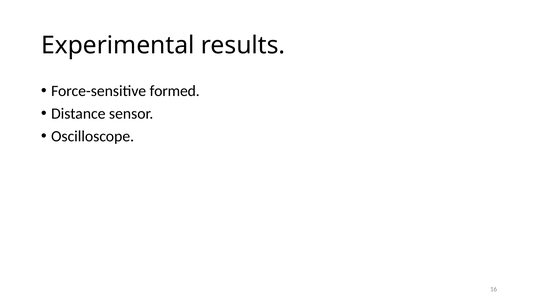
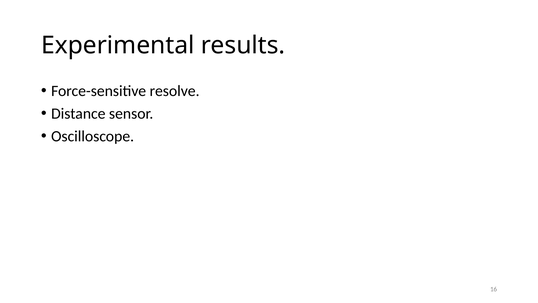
formed: formed -> resolve
